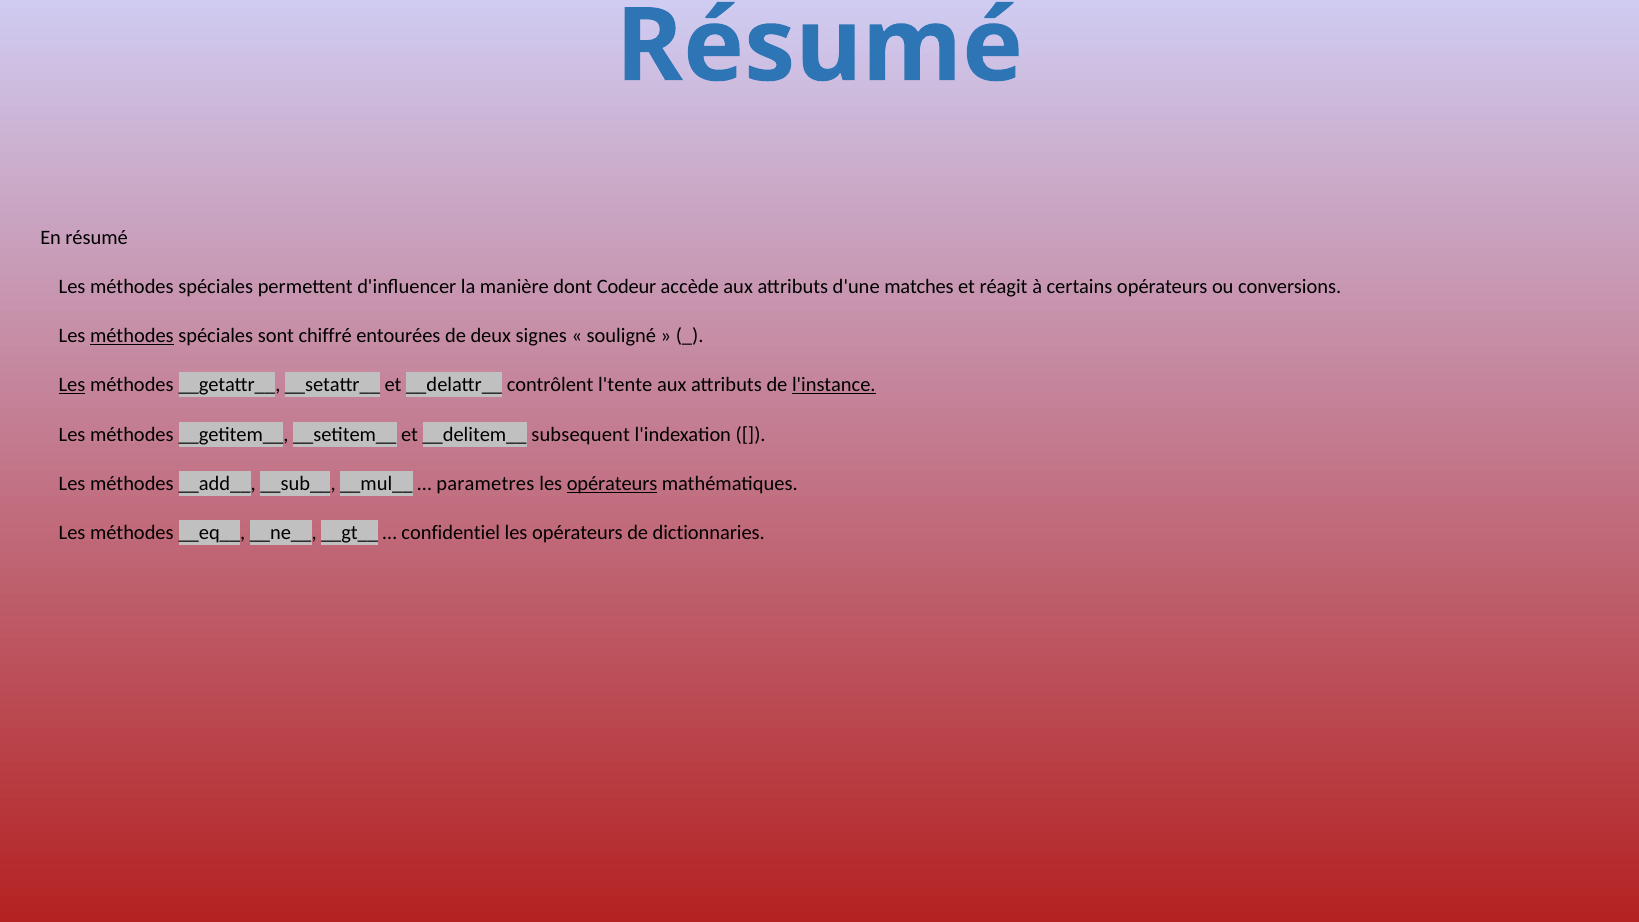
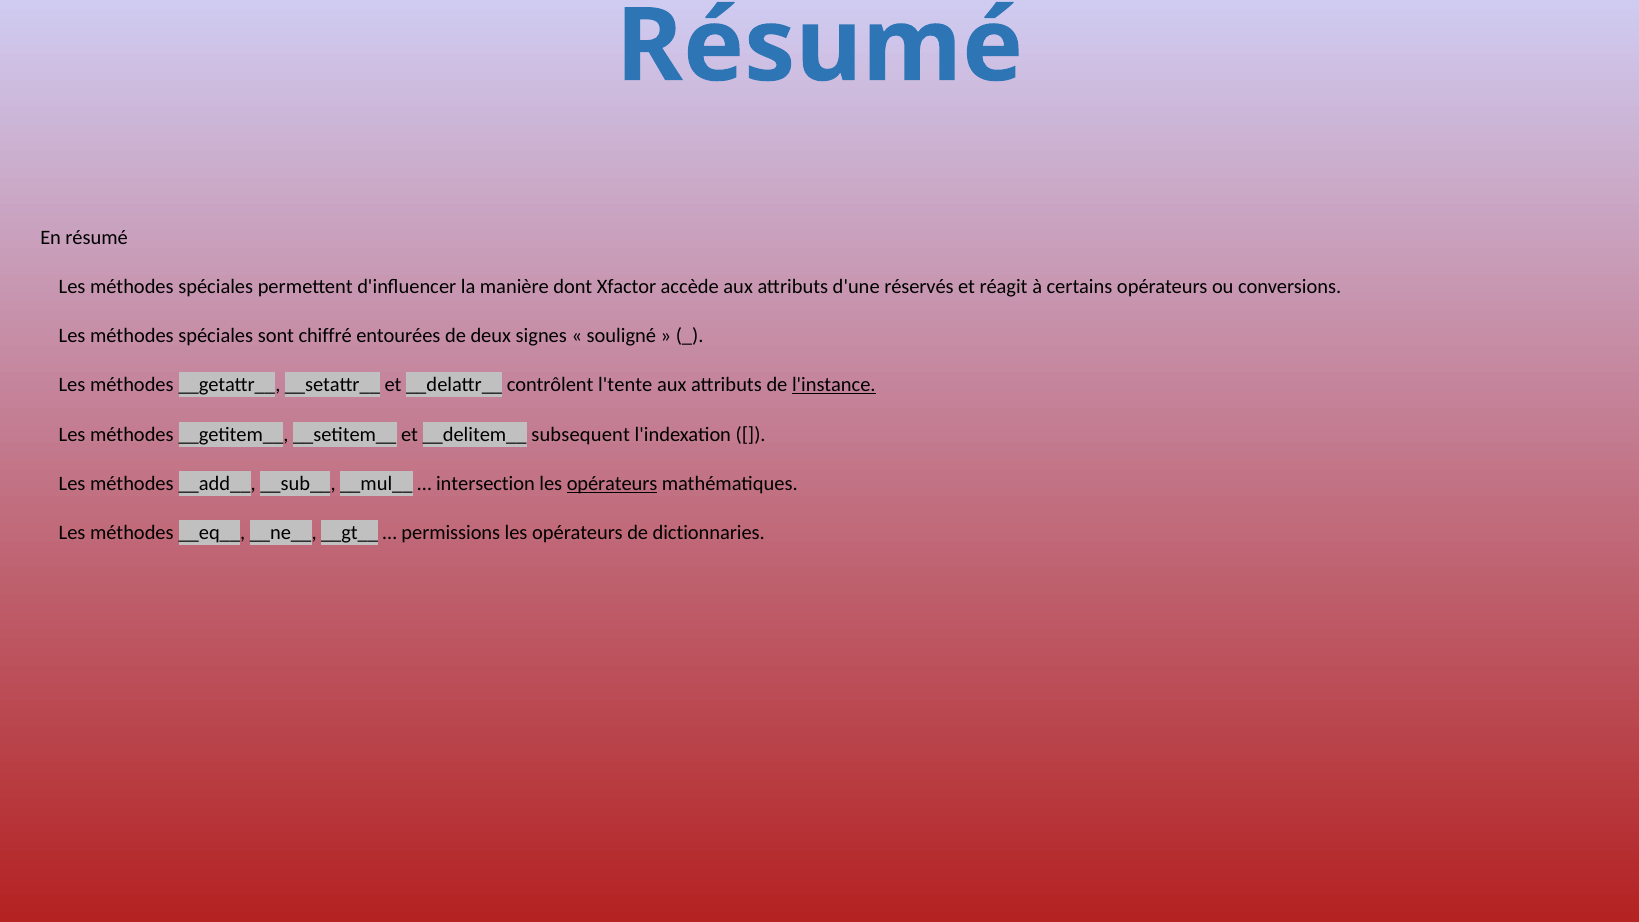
Codeur: Codeur -> Xfactor
matches: matches -> réservés
méthodes at (132, 336) underline: present -> none
Les at (72, 385) underline: present -> none
parametres: parametres -> intersection
confidentiel: confidentiel -> permissions
